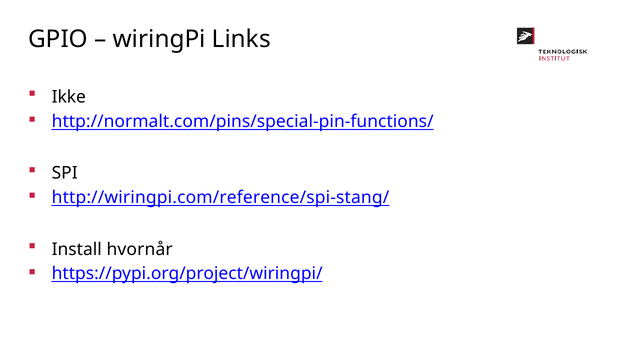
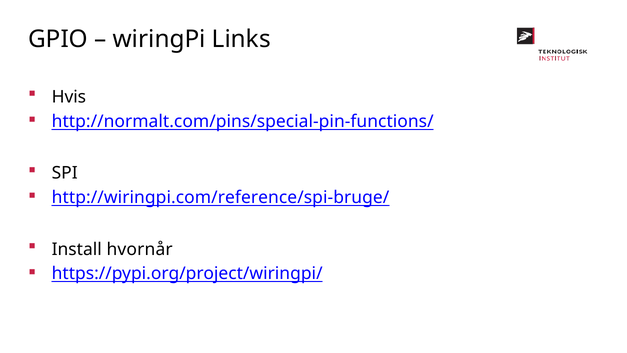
Ikke: Ikke -> Hvis
http://wiringpi.com/reference/spi-stang/: http://wiringpi.com/reference/spi-stang/ -> http://wiringpi.com/reference/spi-bruge/
